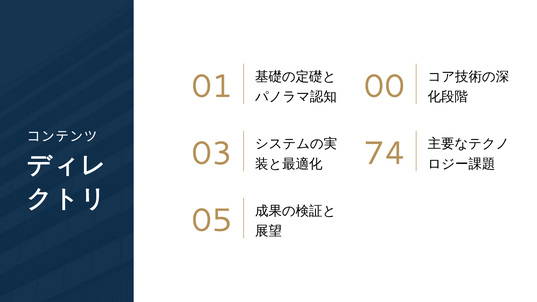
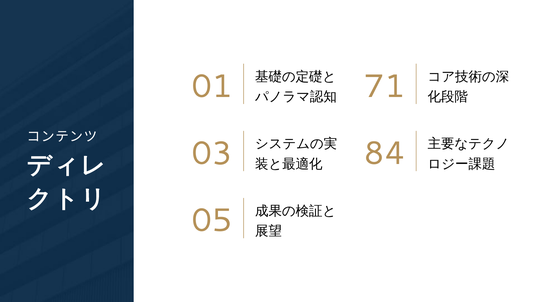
00: 00 -> 71
74: 74 -> 84
